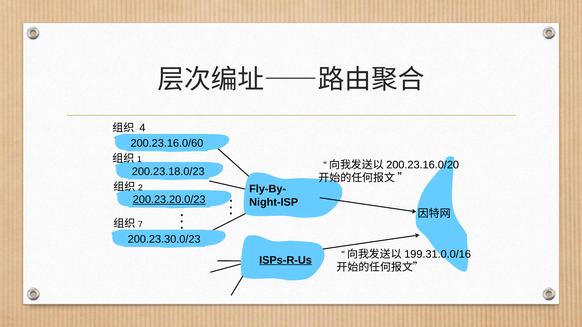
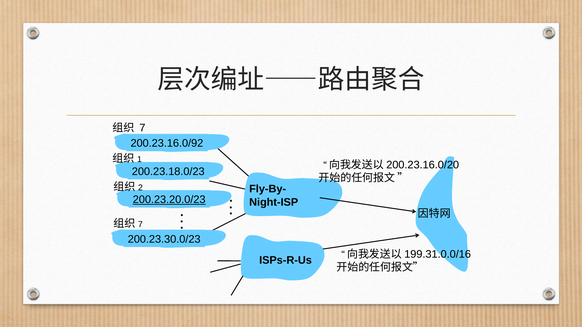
4: 4 -> 7
200.23.16.0/60: 200.23.16.0/60 -> 200.23.16.0/92
ISPs-R-Us underline: present -> none
